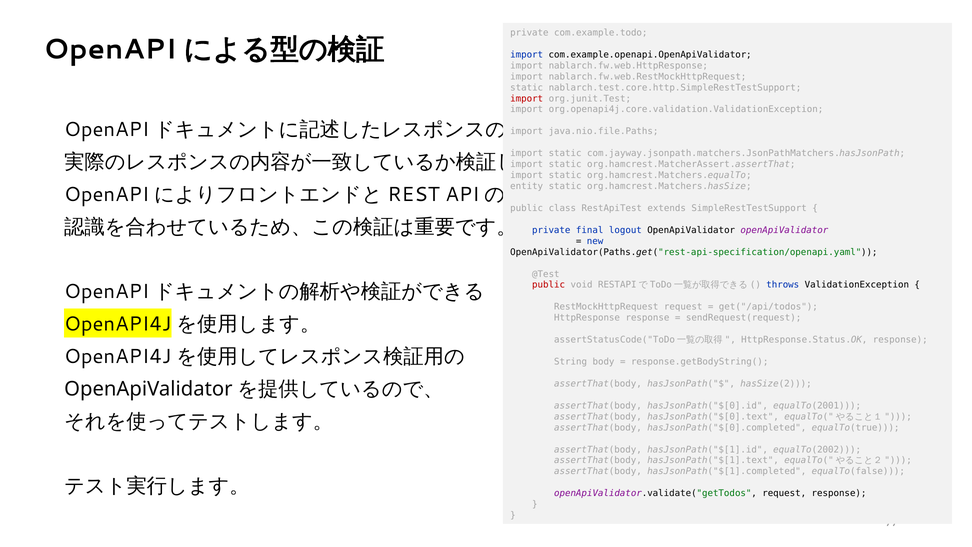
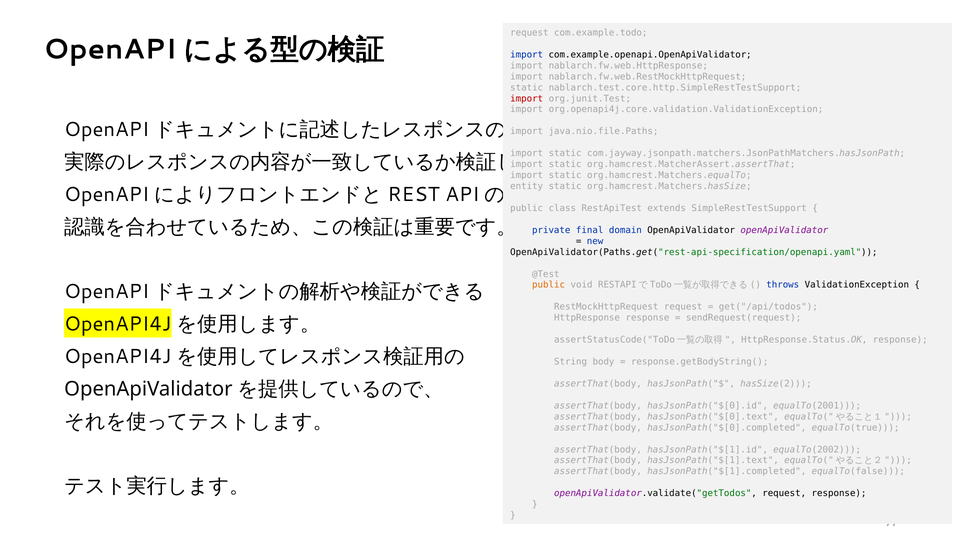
private at (529, 33): private -> request
logout: logout -> domain
public at (549, 285) colour: red -> orange
